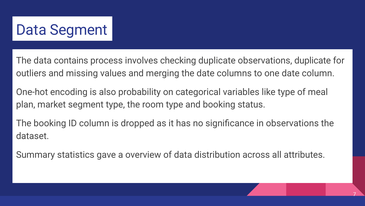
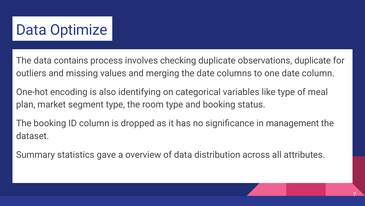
Data Segment: Segment -> Optimize
probability: probability -> identifying
in observations: observations -> management
